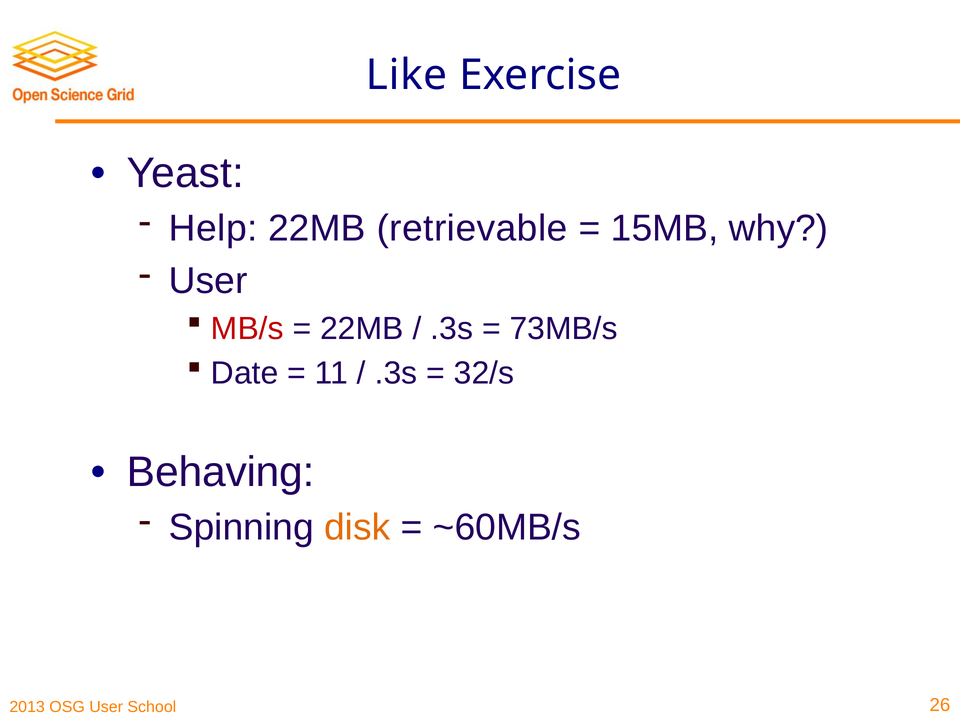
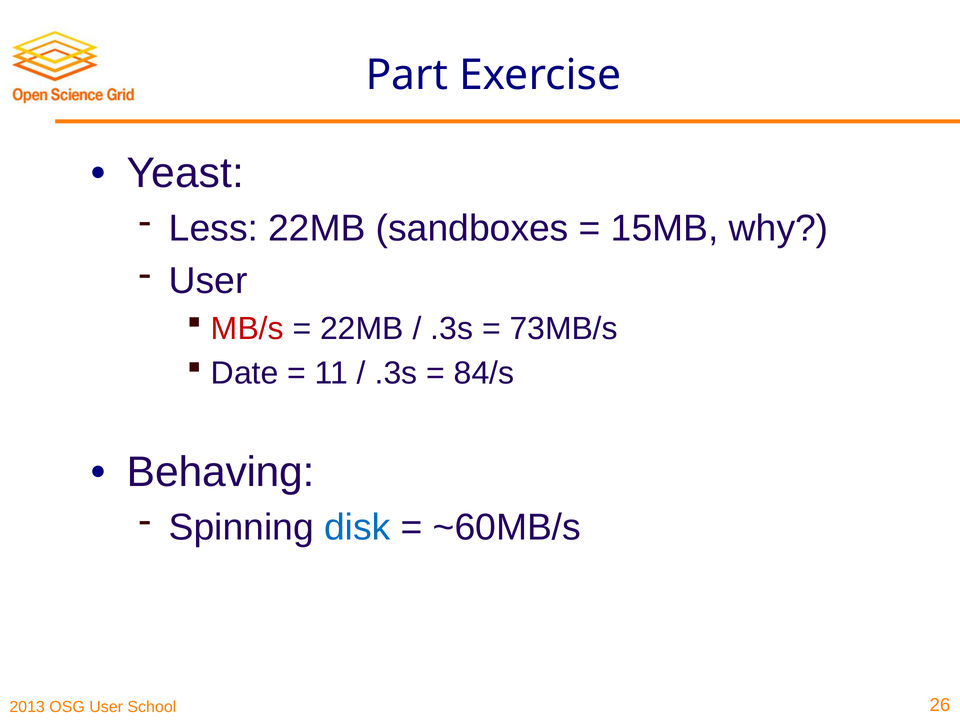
Like: Like -> Part
Help: Help -> Less
retrievable: retrievable -> sandboxes
32/s: 32/s -> 84/s
disk colour: orange -> blue
